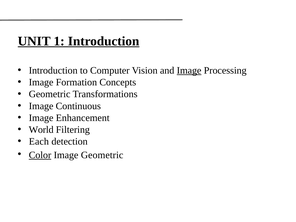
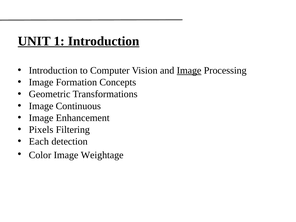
World: World -> Pixels
Color underline: present -> none
Image Geometric: Geometric -> Weightage
